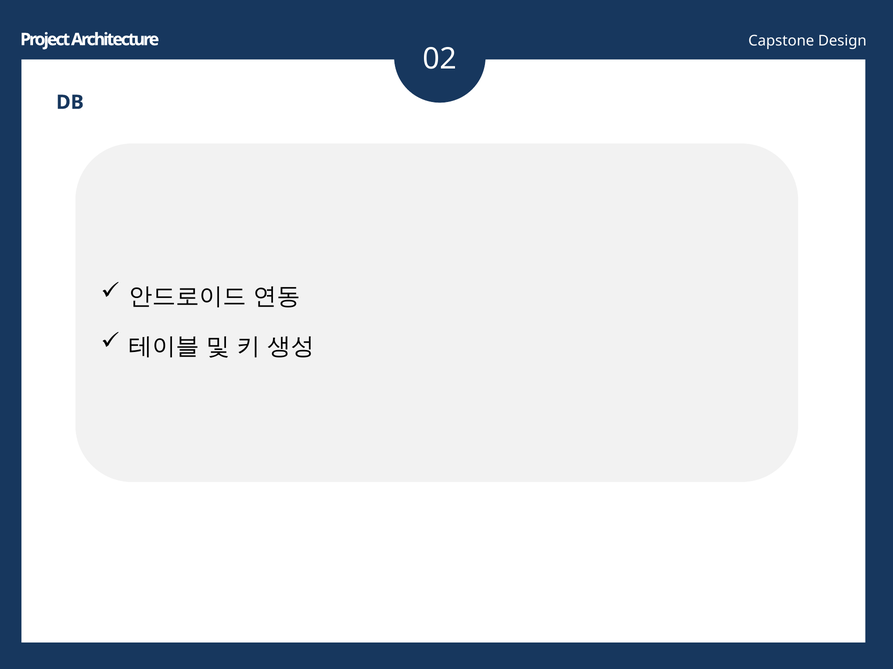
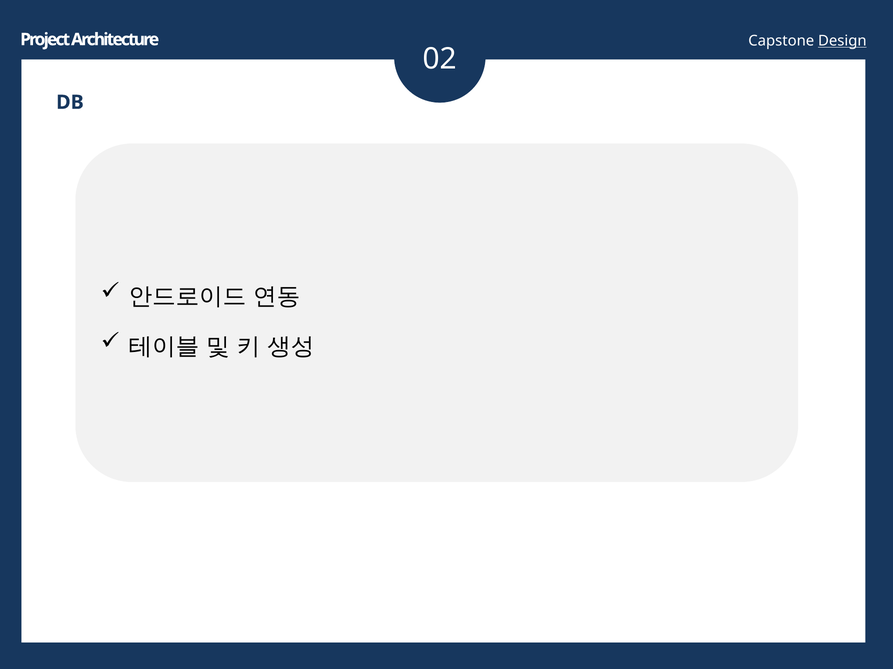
Design underline: none -> present
